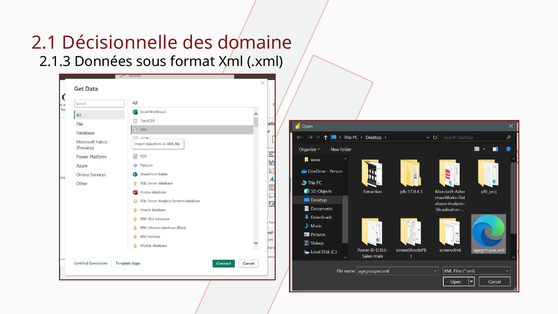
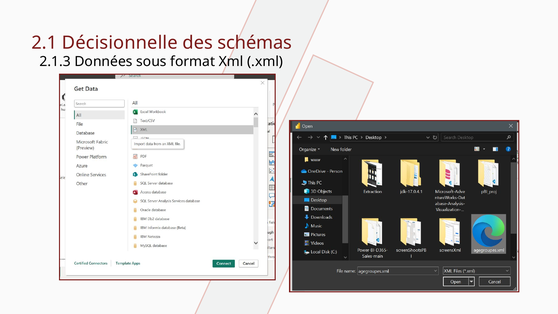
domaine: domaine -> schémas
